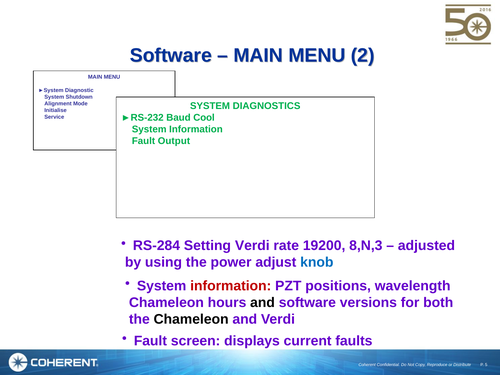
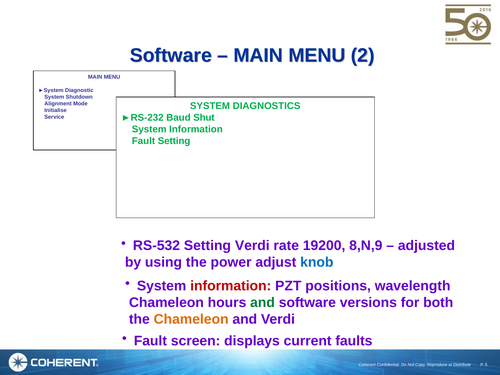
Cool: Cool -> Shut
Fault Output: Output -> Setting
RS-284: RS-284 -> RS-532
8,N,3: 8,N,3 -> 8,N,9
and at (263, 303) colour: black -> green
Chameleon at (191, 319) colour: black -> orange
